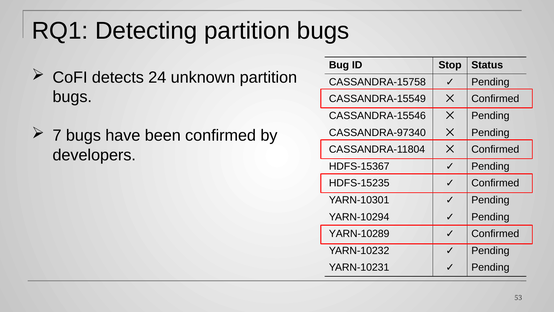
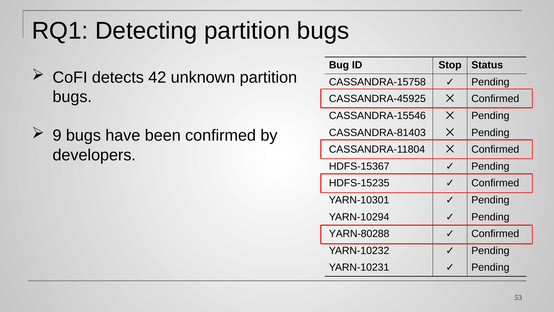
24: 24 -> 42
CASSANDRA-15549: CASSANDRA-15549 -> CASSANDRA-45925
7: 7 -> 9
CASSANDRA-97340: CASSANDRA-97340 -> CASSANDRA-81403
YARN-10289: YARN-10289 -> YARN-80288
